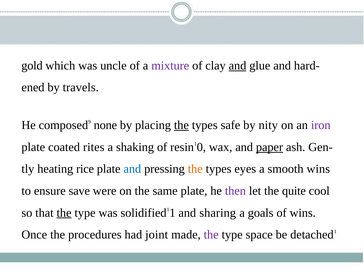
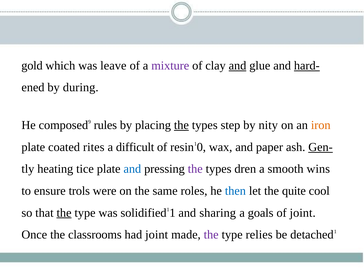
uncle: uncle -> leave
hard- underline: none -> present
travels: travels -> during
none: none -> rules
safe: safe -> step
iron colour: purple -> orange
shaking: shaking -> difficult
paper underline: present -> none
Gen- underline: none -> present
rice: rice -> tice
the at (195, 169) colour: orange -> purple
eyes: eyes -> dren
save: save -> trols
same plate: plate -> roles
then colour: purple -> blue
of wins: wins -> joint
procedures: procedures -> classrooms
space: space -> relies
